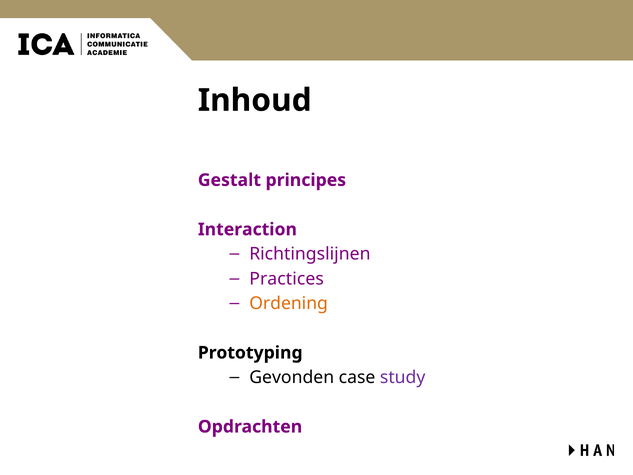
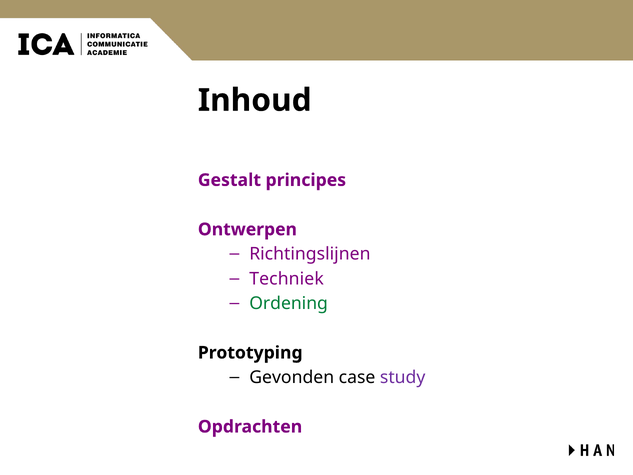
Interaction: Interaction -> Ontwerpen
Practices: Practices -> Techniek
Ordening colour: orange -> green
